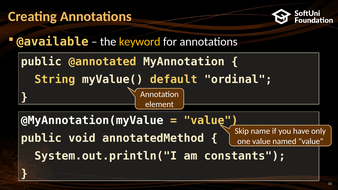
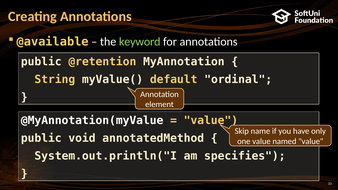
keyword colour: yellow -> light green
@annotated: @annotated -> @retention
constants: constants -> specifies
